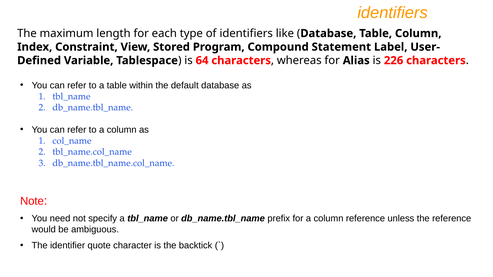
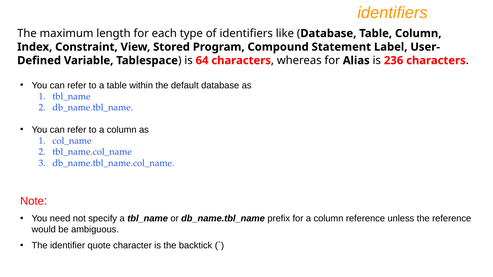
226: 226 -> 236
